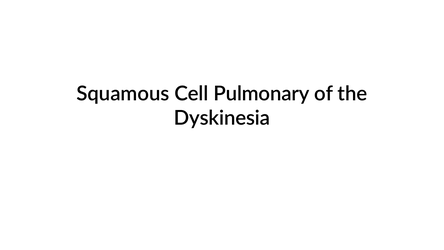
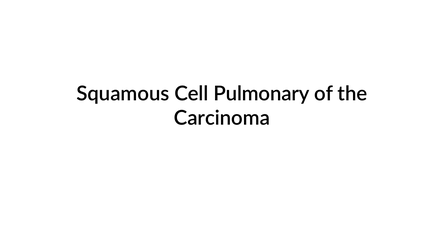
Dyskinesia: Dyskinesia -> Carcinoma
